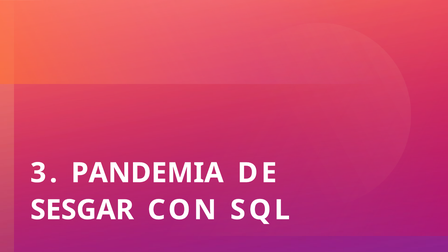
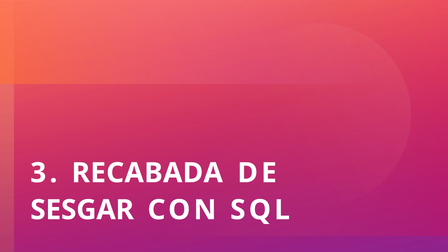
PANDEMIA: PANDEMIA -> RECABADA
